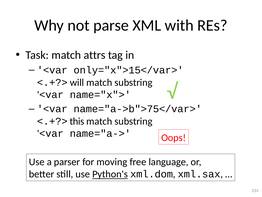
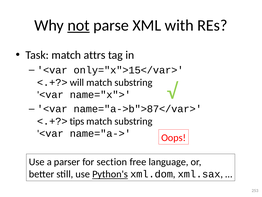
not underline: none -> present
name="a->b">75</var>: name="a->b">75</var> -> name="a->b">87</var>
this: this -> tips
moving: moving -> section
